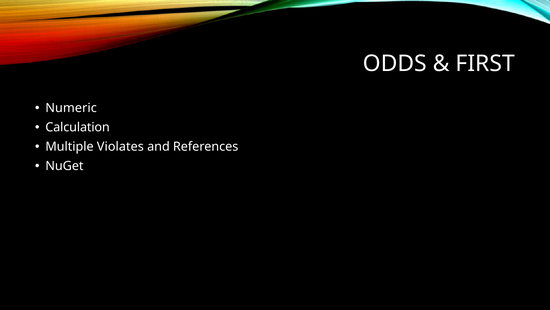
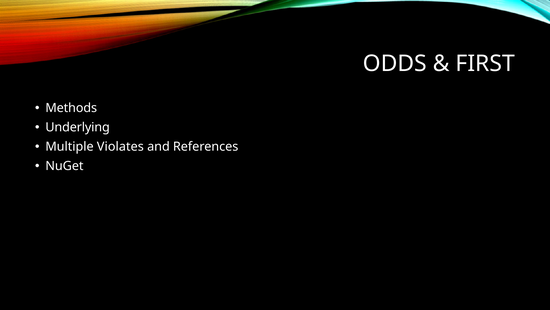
Numeric: Numeric -> Methods
Calculation: Calculation -> Underlying
